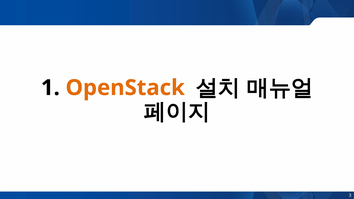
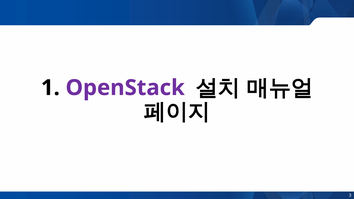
OpenStack colour: orange -> purple
